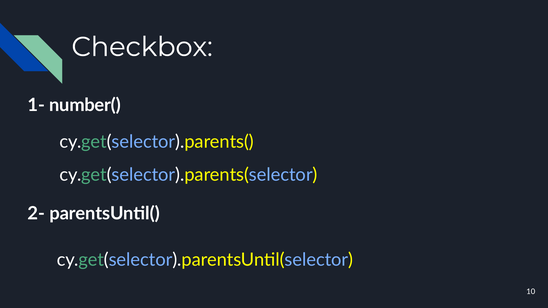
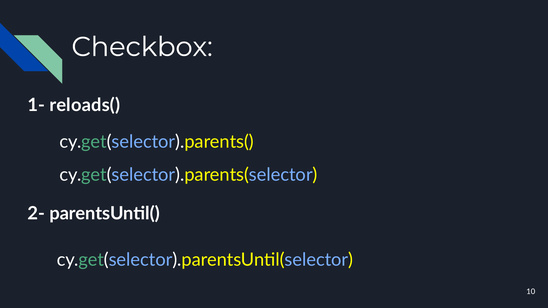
number(: number( -> reloads(
